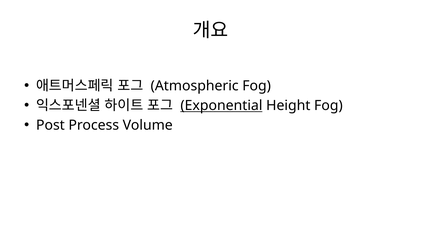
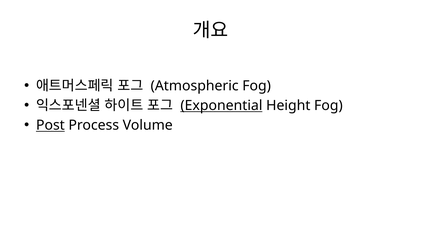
Post underline: none -> present
